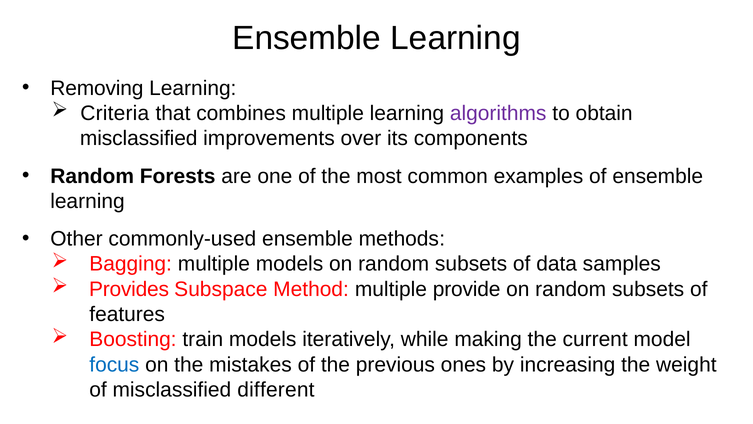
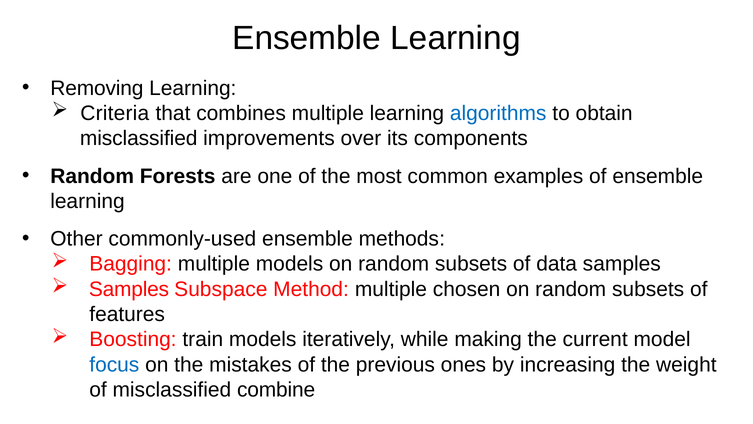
algorithms colour: purple -> blue
Provides at (129, 289): Provides -> Samples
provide: provide -> chosen
different: different -> combine
